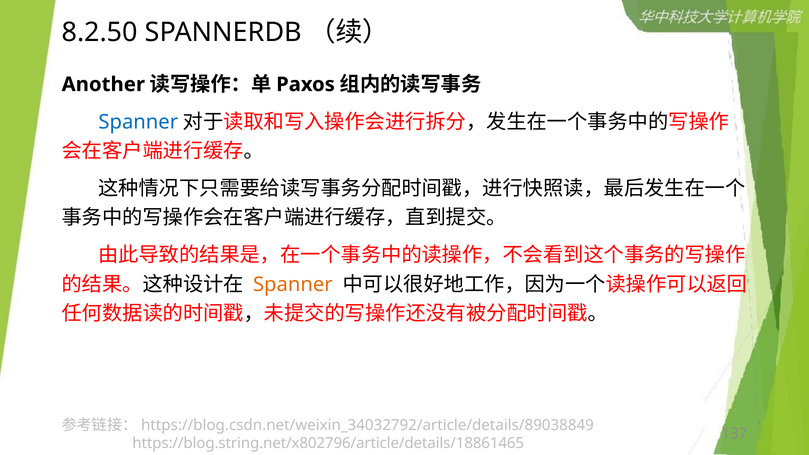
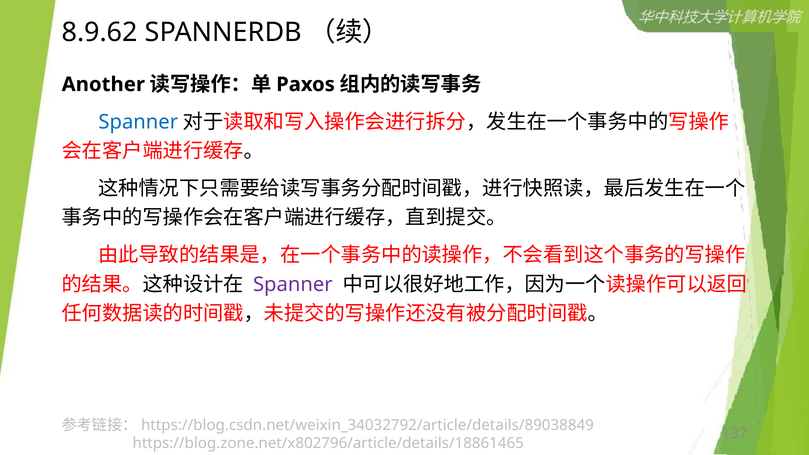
8.2.50: 8.2.50 -> 8.9.62
Spanner at (293, 284) colour: orange -> purple
https://blog.string.net/x802796/article/details/18861465: https://blog.string.net/x802796/article/details/18861465 -> https://blog.zone.net/x802796/article/details/18861465
